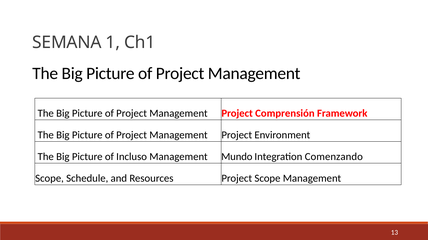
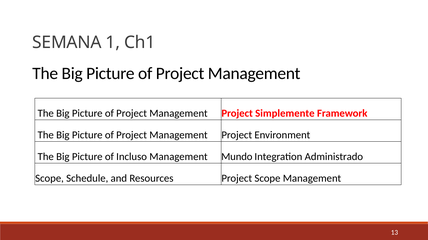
Comprensión: Comprensión -> Simplemente
Comenzando: Comenzando -> Administrado
